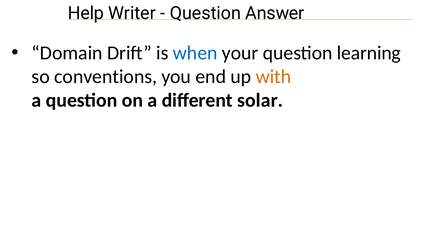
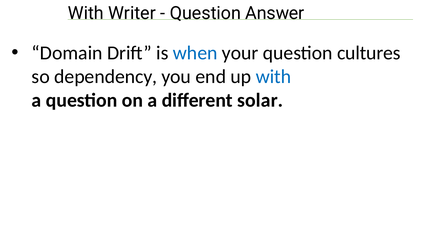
Help at (86, 13): Help -> With
learning: learning -> cultures
conventions: conventions -> dependency
with at (273, 76) colour: orange -> blue
